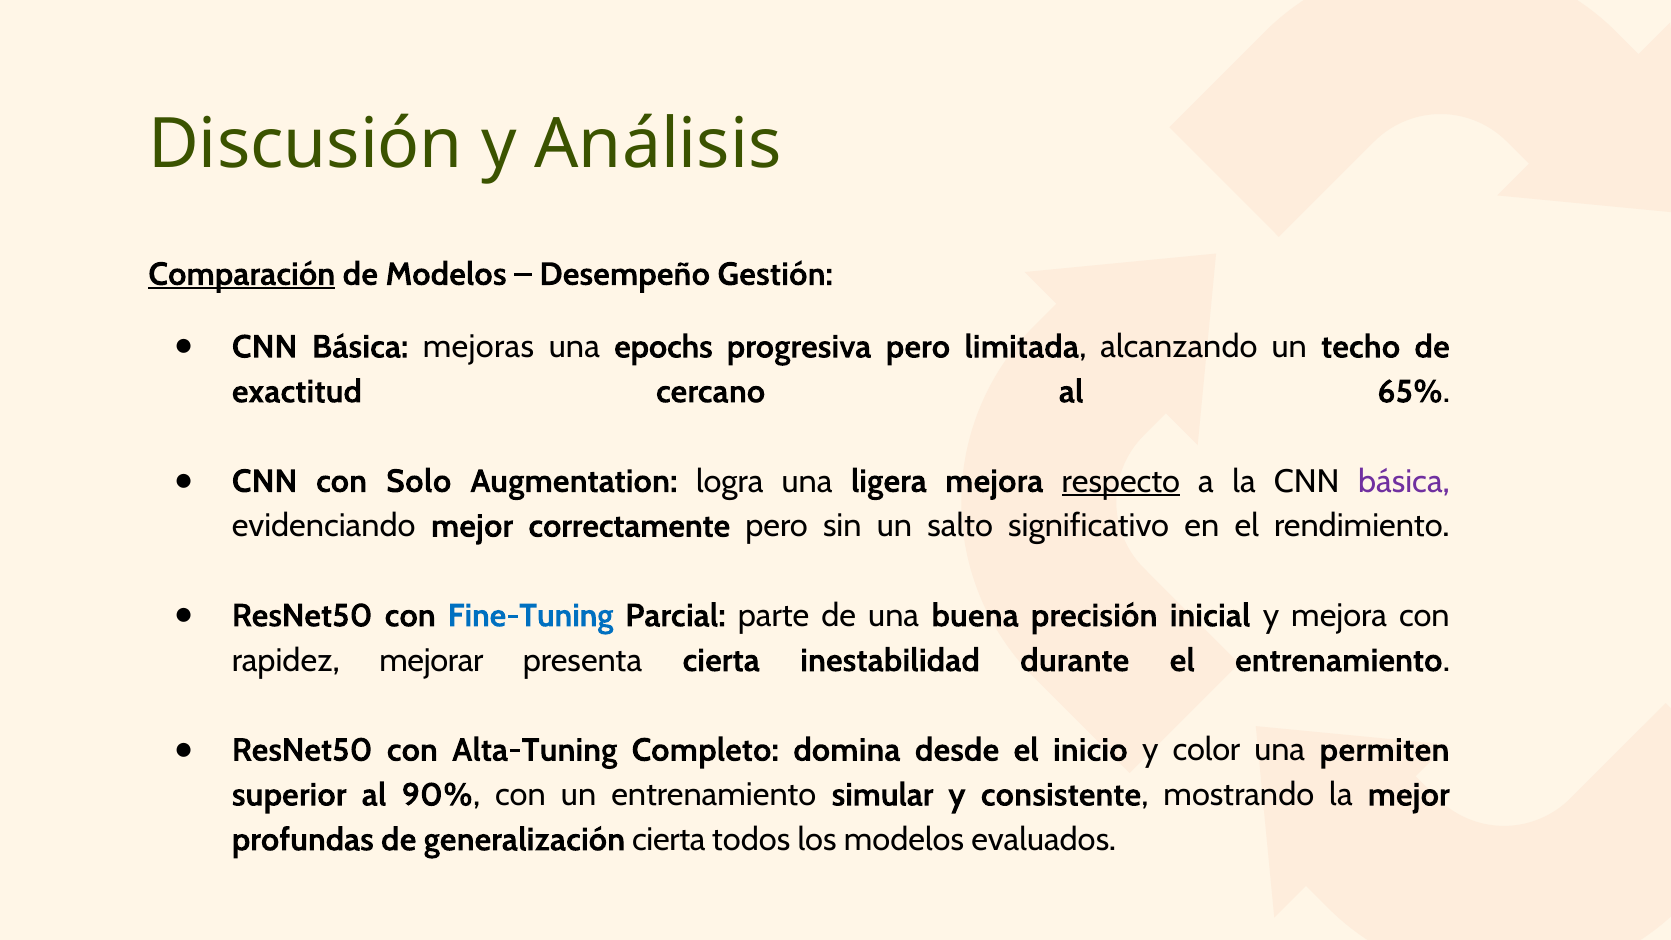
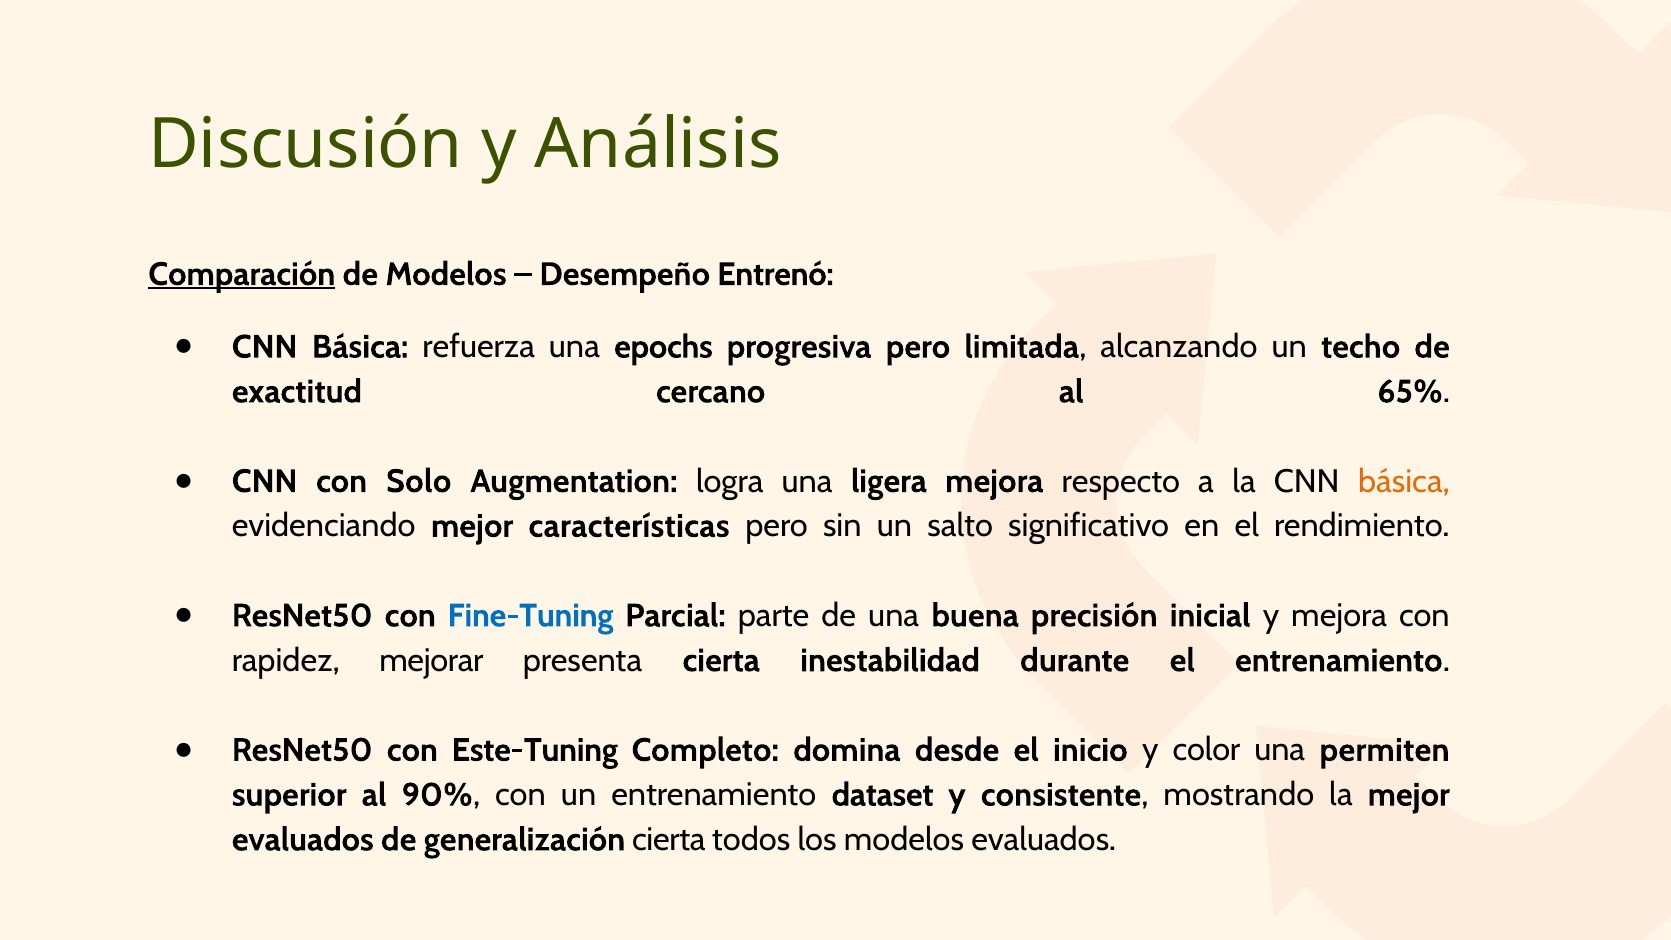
Gestión: Gestión -> Entrenó
mejoras: mejoras -> refuerza
respecto underline: present -> none
básica at (1404, 481) colour: purple -> orange
correctamente: correctamente -> características
Alta-Tuning: Alta-Tuning -> Este-Tuning
simular: simular -> dataset
profundas at (303, 840): profundas -> evaluados
